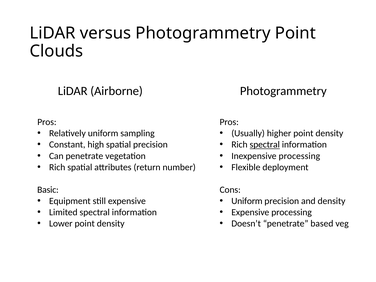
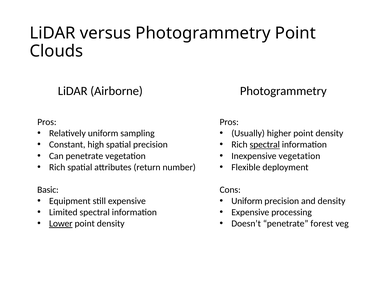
Inexpensive processing: processing -> vegetation
Lower underline: none -> present
based: based -> forest
